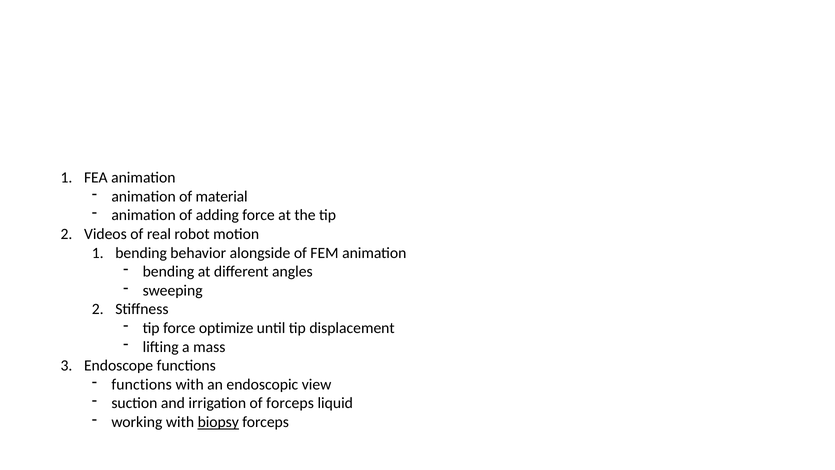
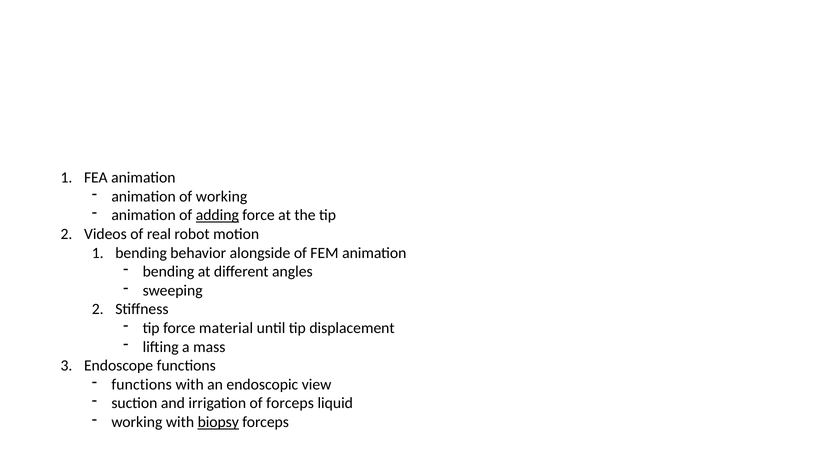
of material: material -> working
adding underline: none -> present
optimize: optimize -> material
